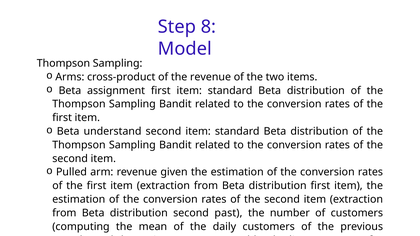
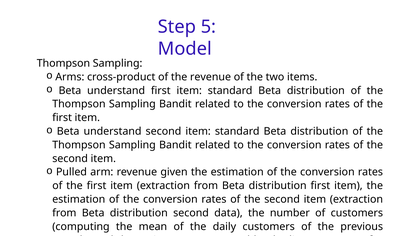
8: 8 -> 5
assignment at (116, 91): assignment -> understand
past: past -> data
